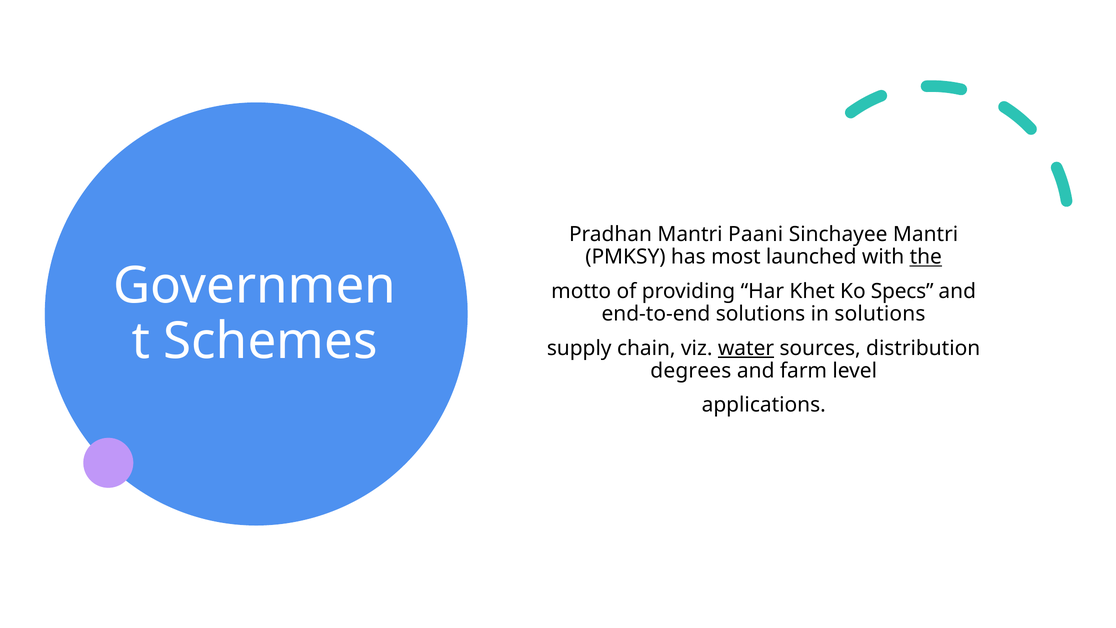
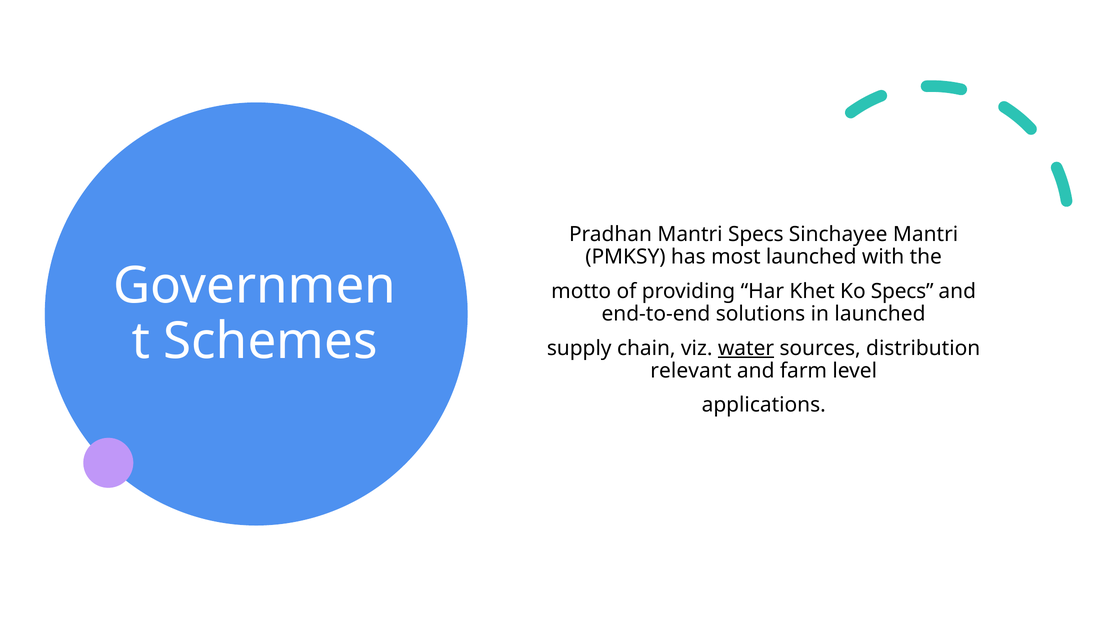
Mantri Paani: Paani -> Specs
the underline: present -> none
in solutions: solutions -> launched
degrees: degrees -> relevant
